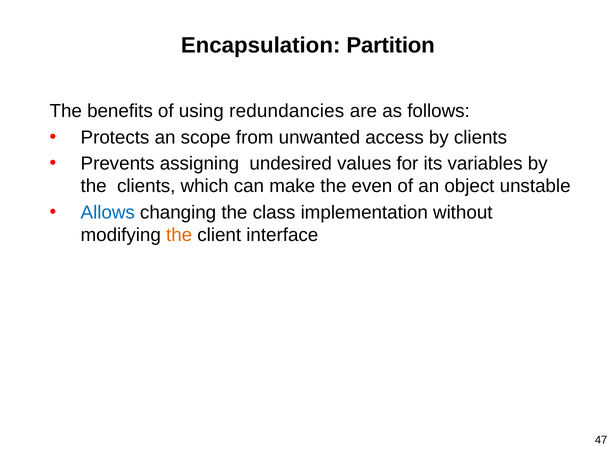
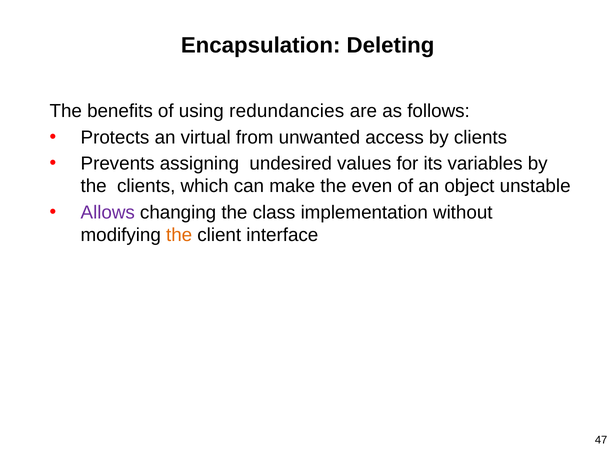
Partition: Partition -> Deleting
scope: scope -> virtual
Allows colour: blue -> purple
